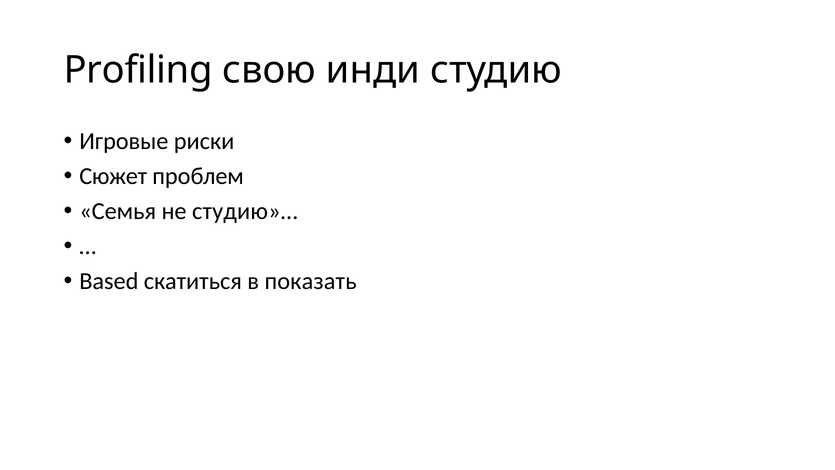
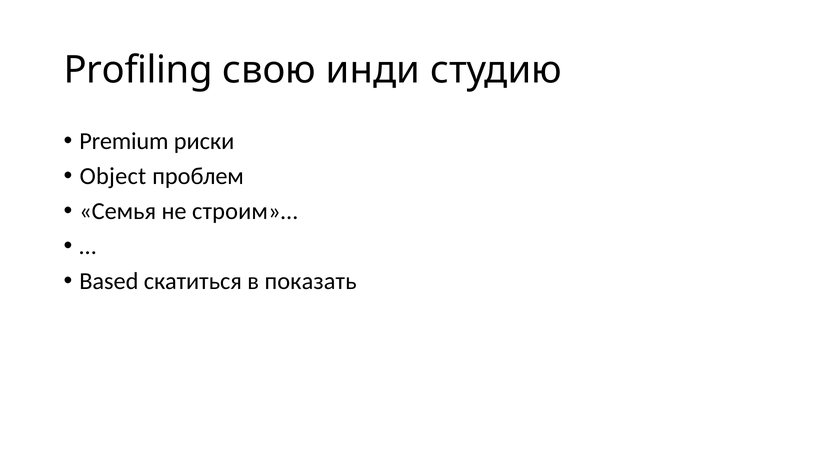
Игровые: Игровые -> Premium
Сюжет: Сюжет -> Object
студию»…: студию»… -> строим»…
